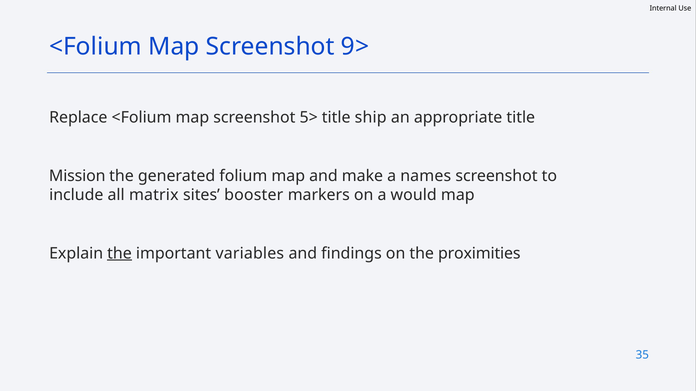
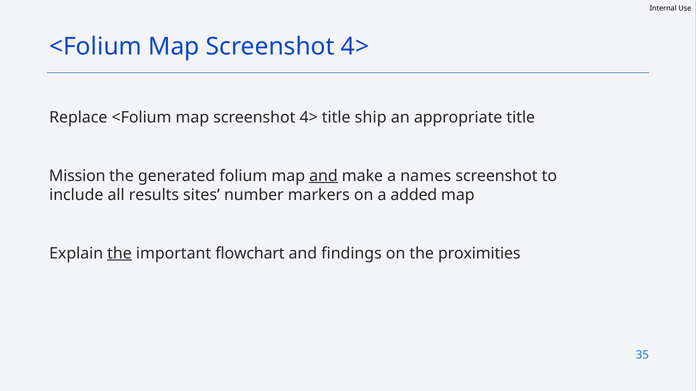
9> at (355, 46): 9> -> 4>
5> at (309, 117): 5> -> 4>
and at (323, 176) underline: none -> present
matrix: matrix -> results
booster: booster -> number
would: would -> added
variables: variables -> flowchart
